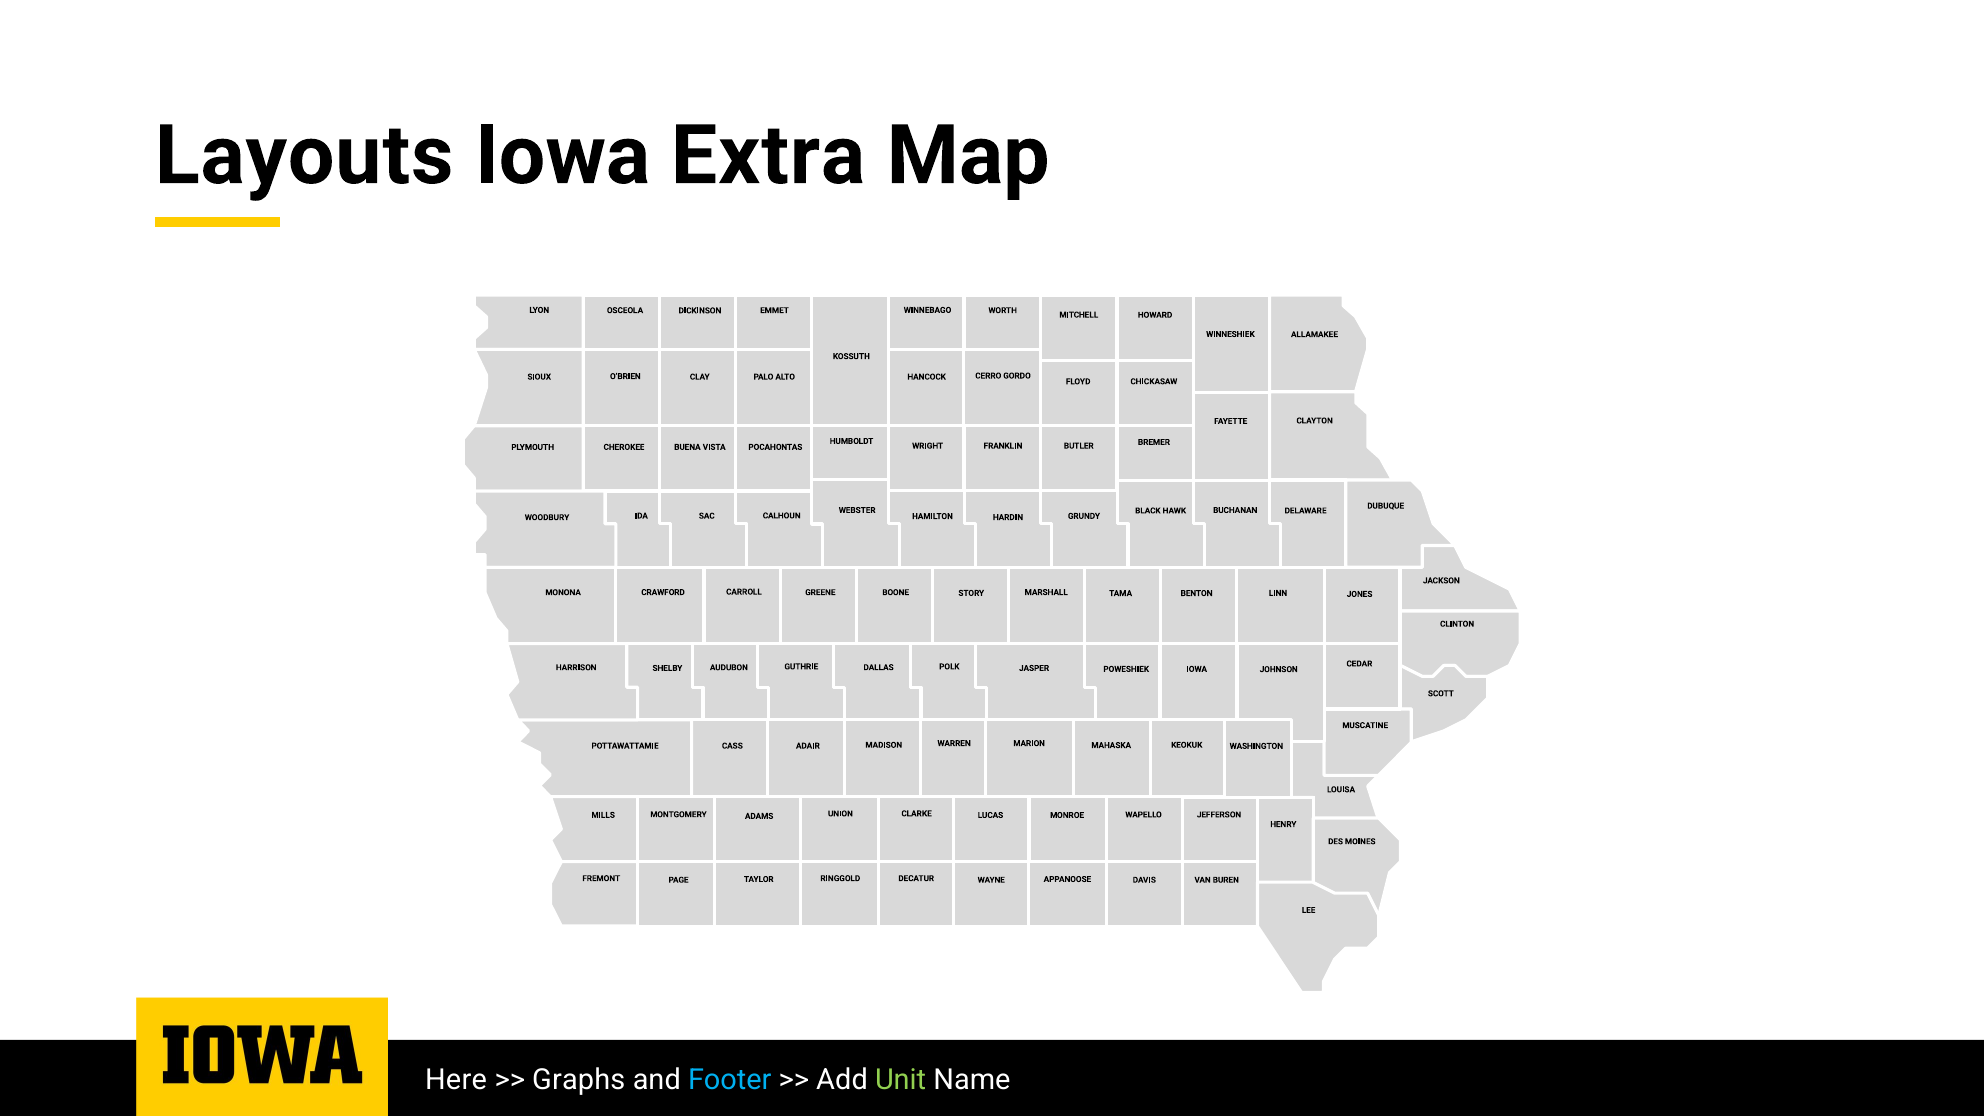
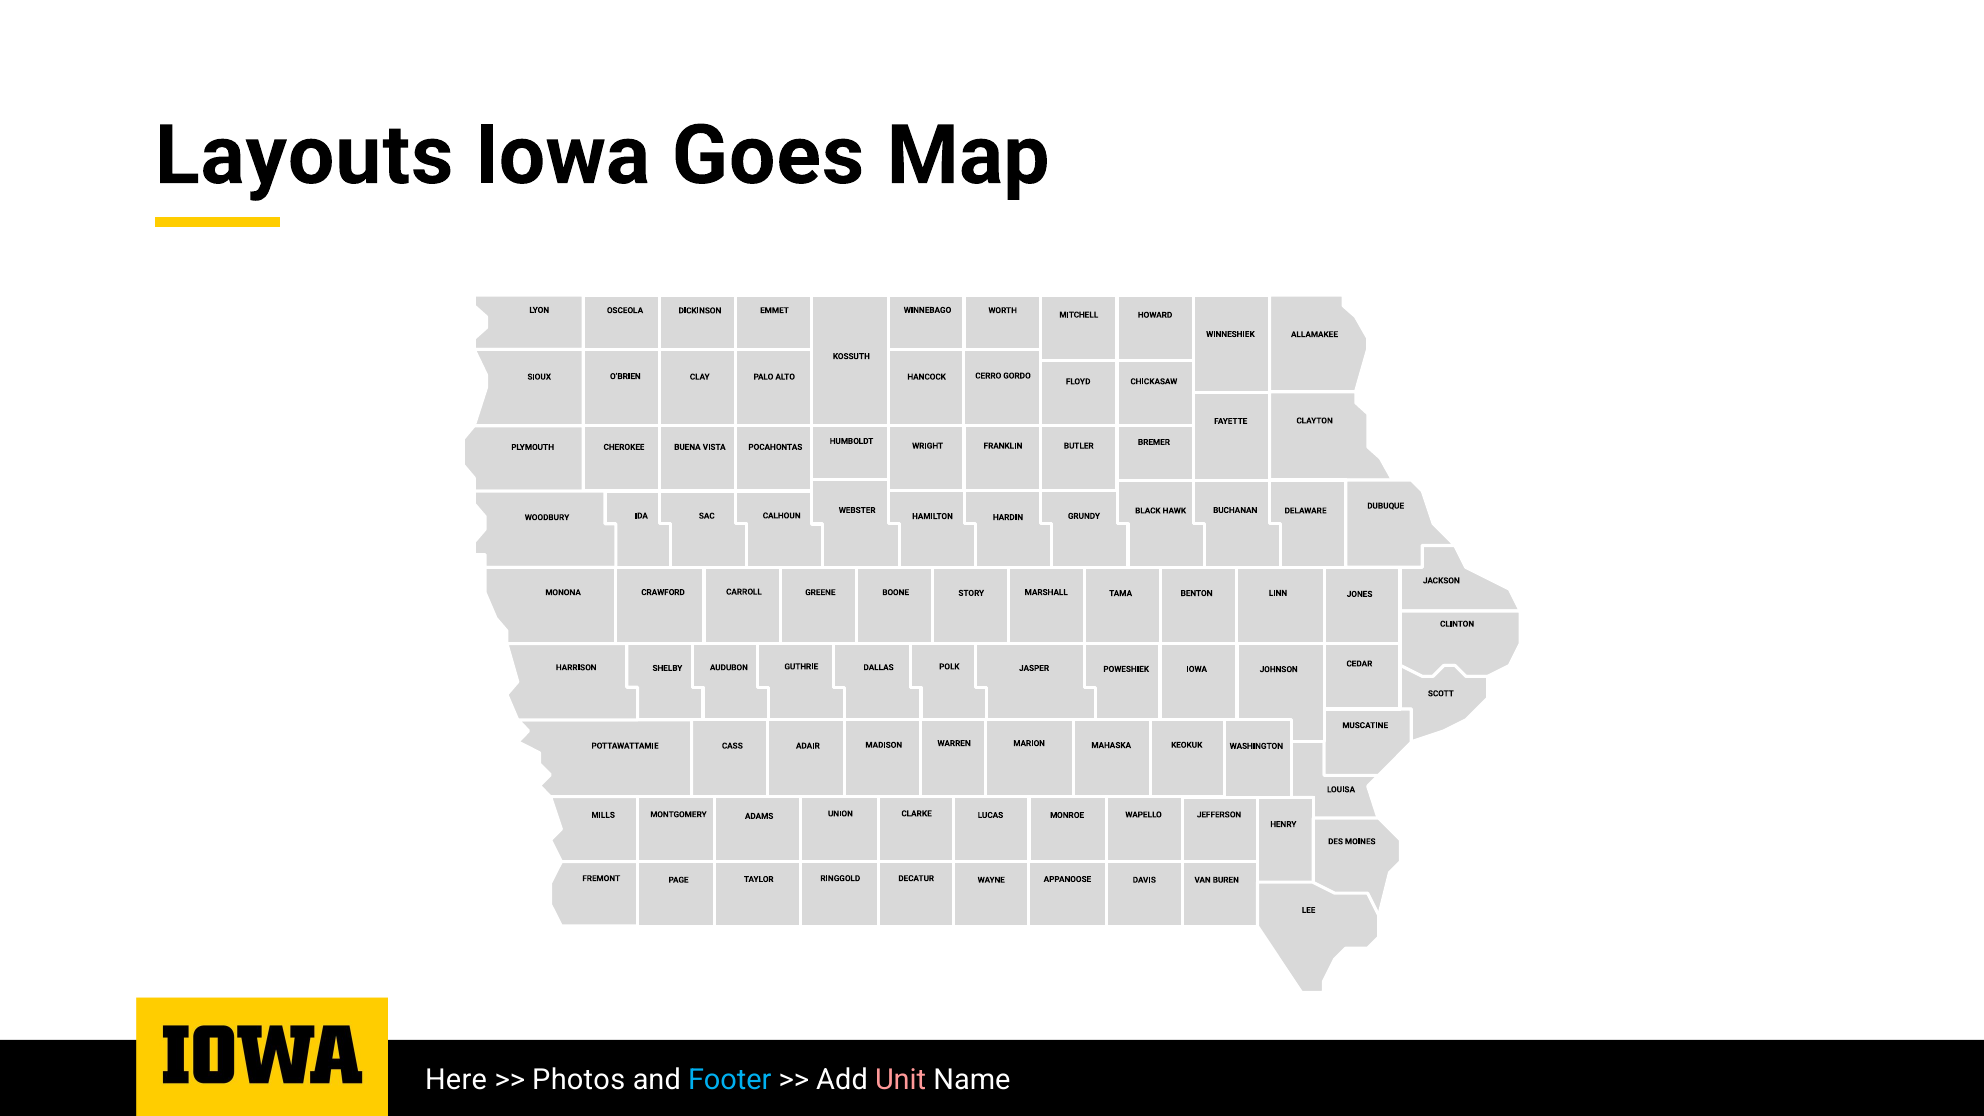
Extra: Extra -> Goes
Graphs: Graphs -> Photos
Unit colour: light green -> pink
